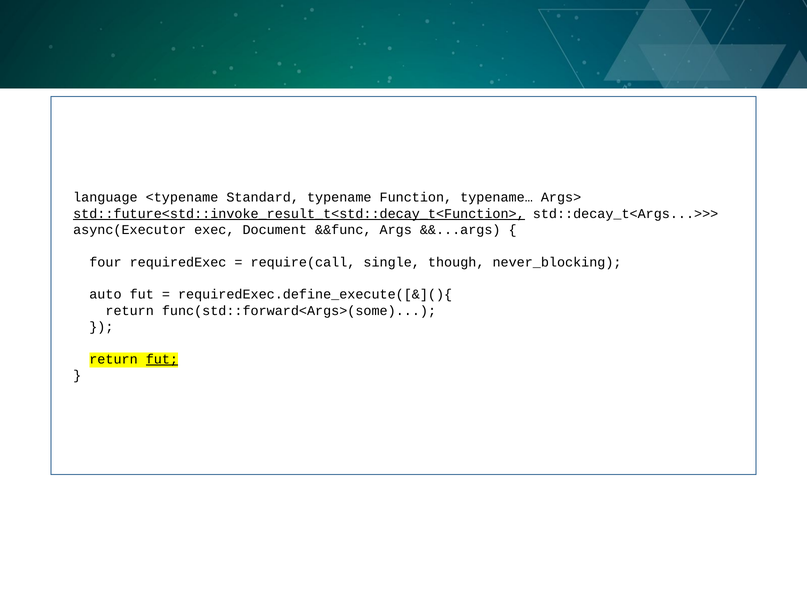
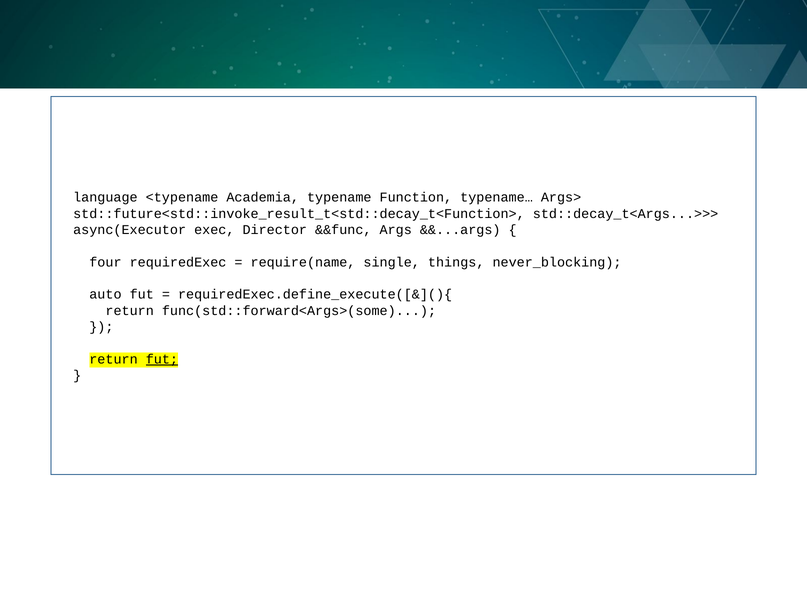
Standard: Standard -> Academia
std::future<std::invoke_result_t<std::decay_t<Function> underline: present -> none
Document: Document -> Director
require(call: require(call -> require(name
though: though -> things
